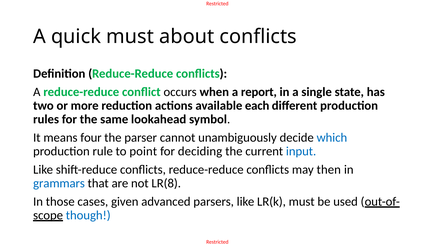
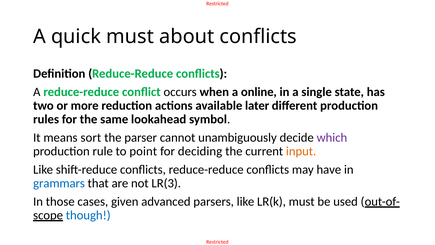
report: report -> online
each: each -> later
four: four -> sort
which colour: blue -> purple
input colour: blue -> orange
then: then -> have
LR(8: LR(8 -> LR(3
